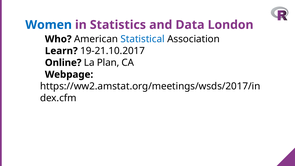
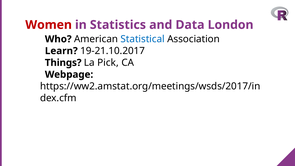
Women colour: blue -> red
Online: Online -> Things
Plan: Plan -> Pick
